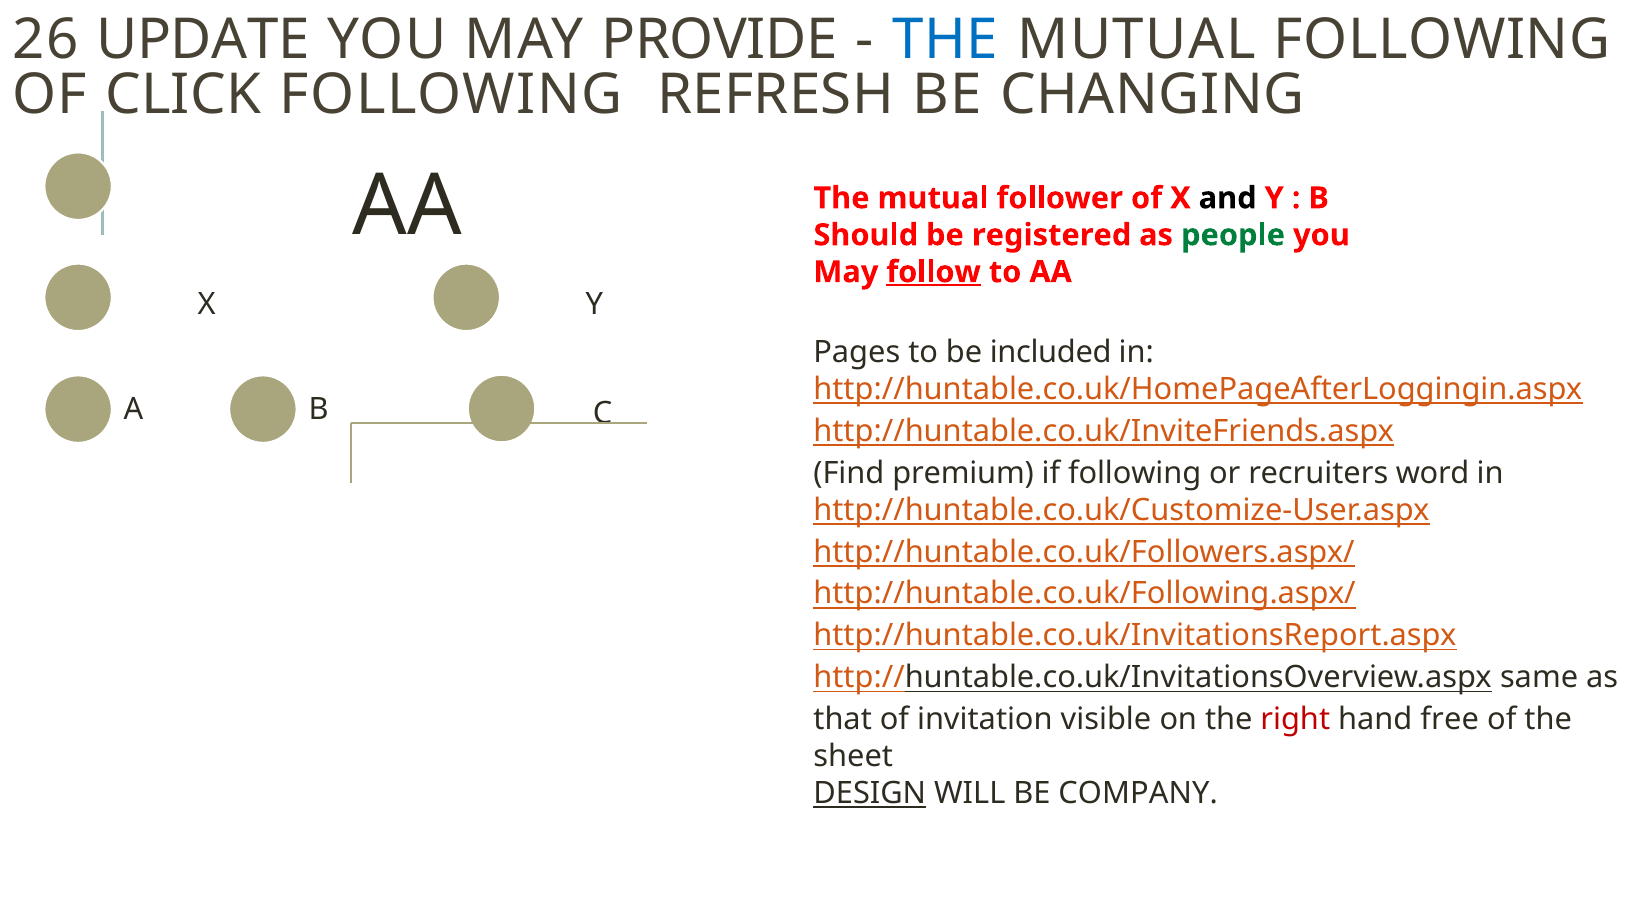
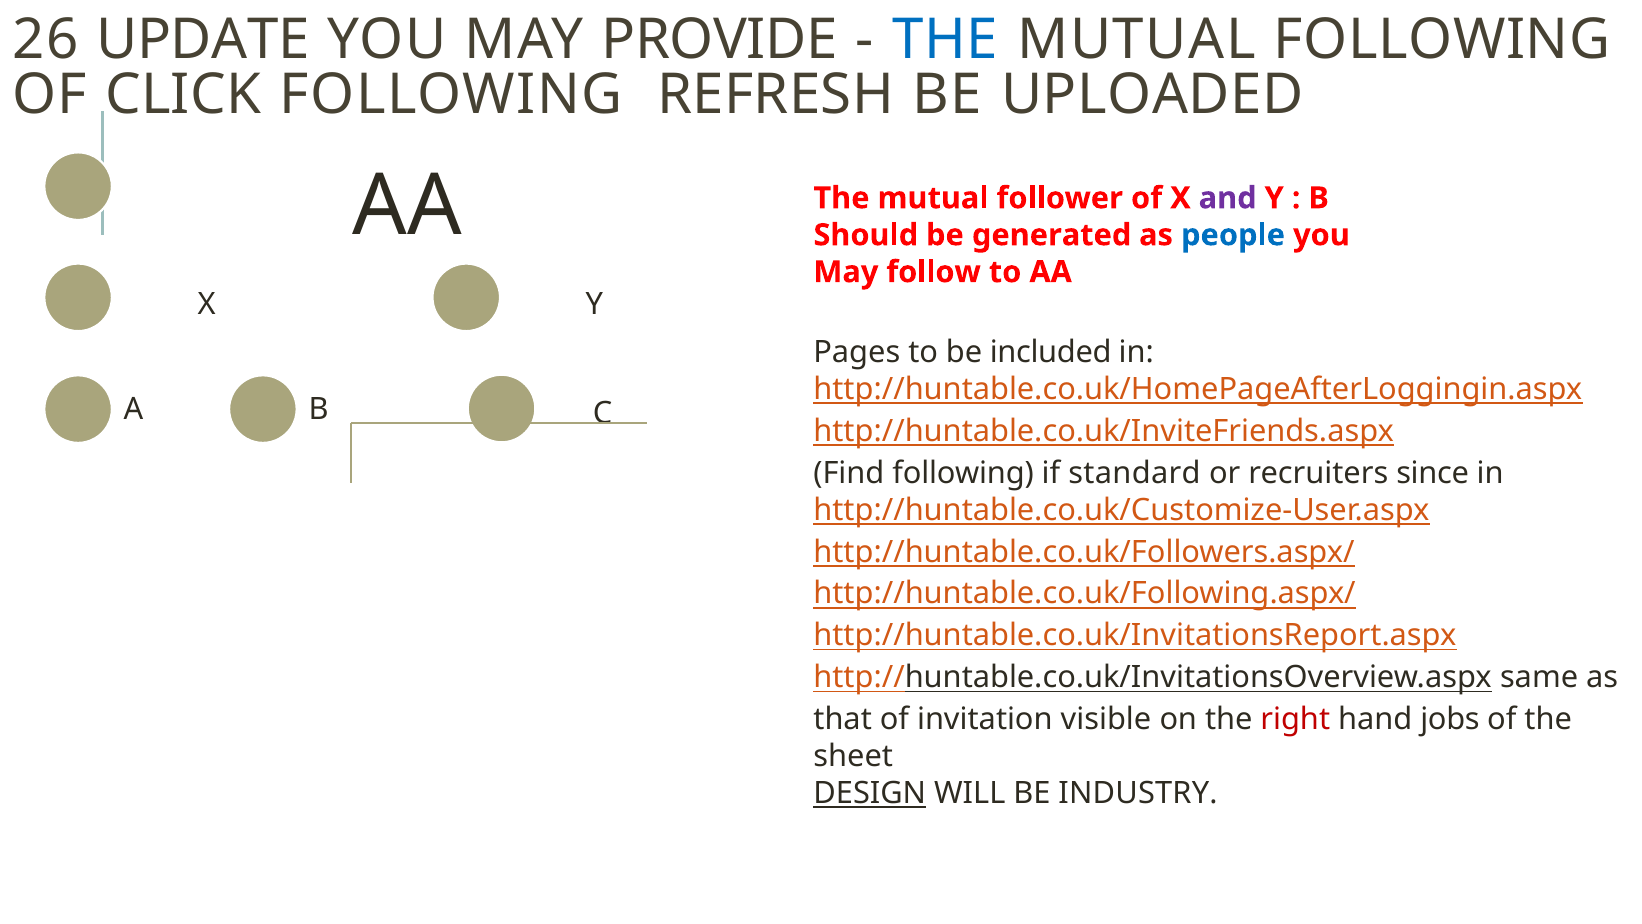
CHANGING: CHANGING -> UPLOADED
and colour: black -> purple
registered: registered -> generated
people colour: green -> blue
follow underline: present -> none
Find premium: premium -> following
if following: following -> standard
word: word -> since
free: free -> jobs
COMPANY: COMPANY -> INDUSTRY
